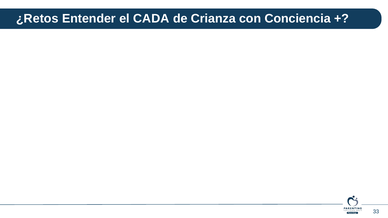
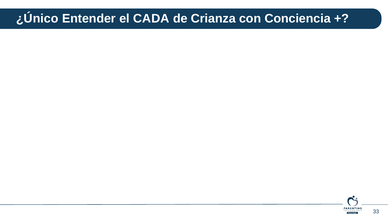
¿Retos: ¿Retos -> ¿Único
